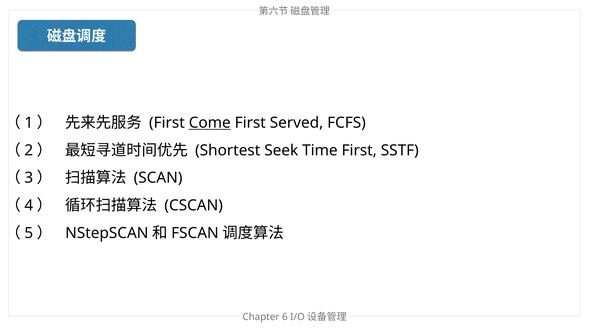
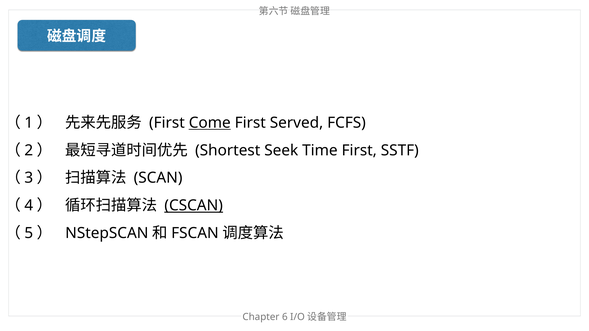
CSCAN underline: none -> present
